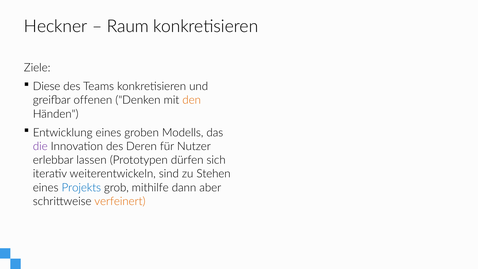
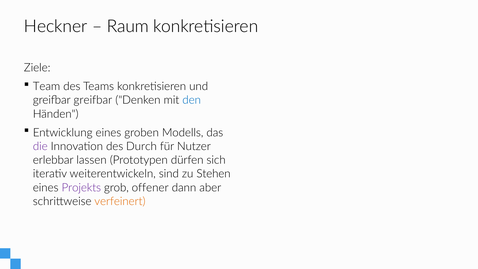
Diese: Diese -> Team
greifbar offenen: offenen -> greifbar
den colour: orange -> blue
Deren: Deren -> Durch
Projekts colour: blue -> purple
mithilfe: mithilfe -> offener
